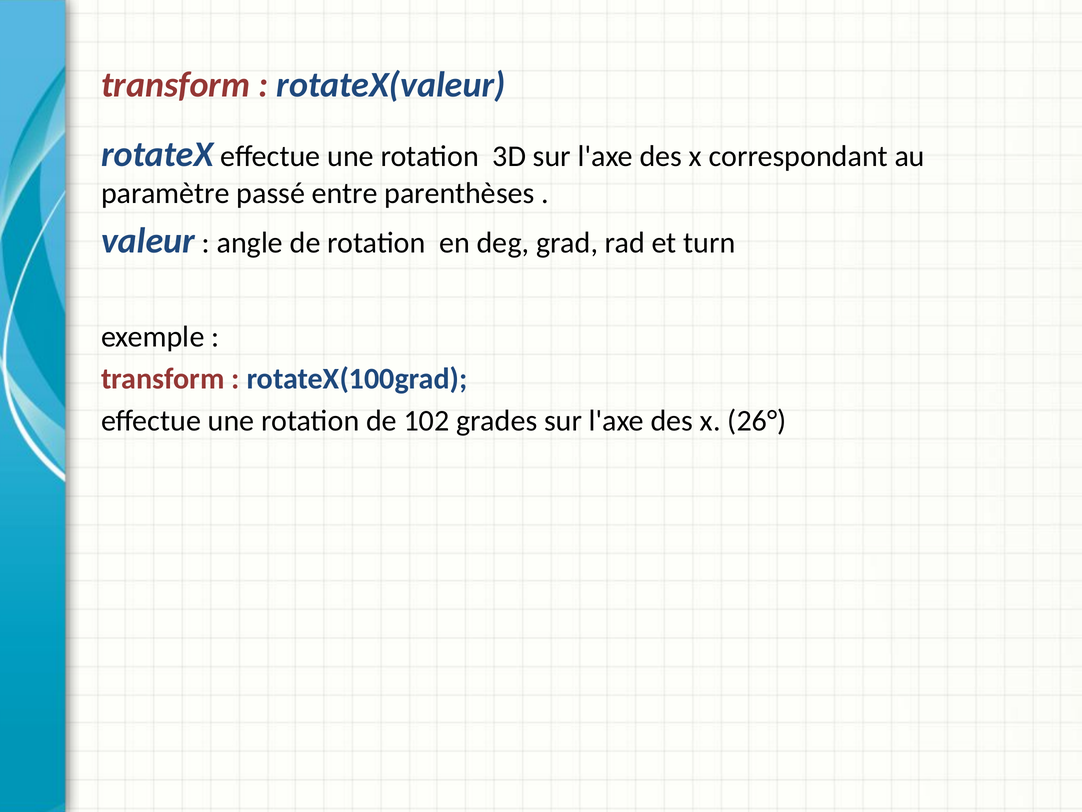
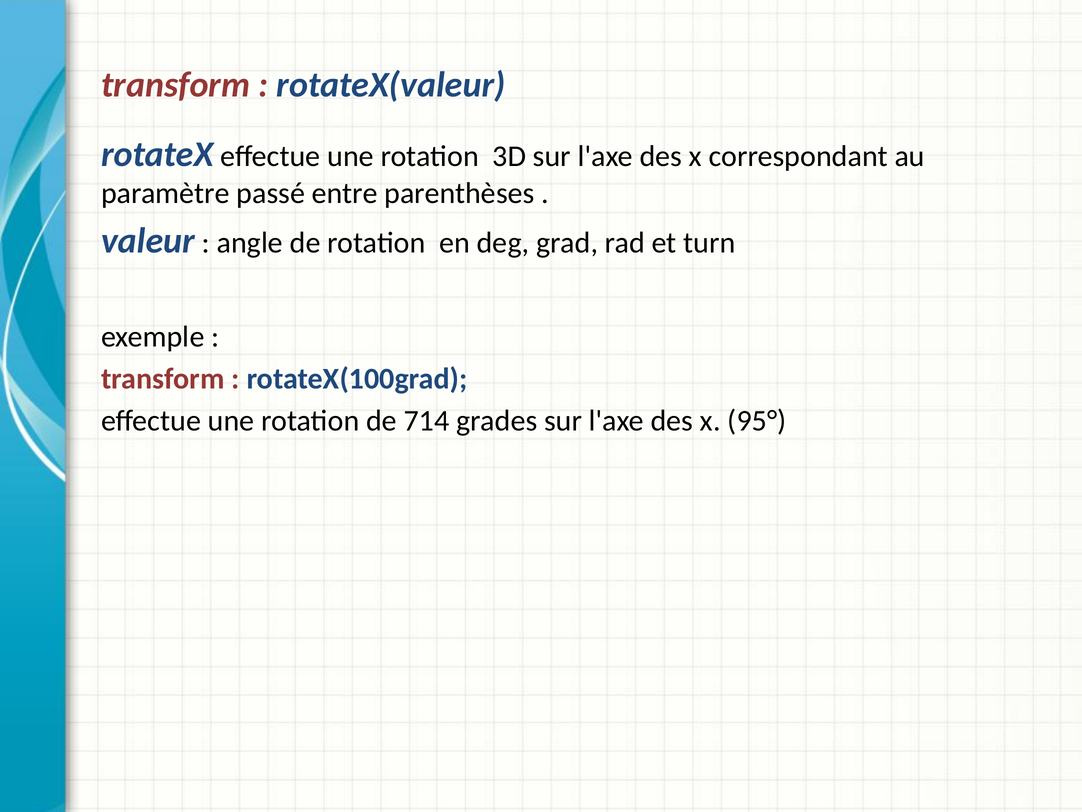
102: 102 -> 714
26°: 26° -> 95°
